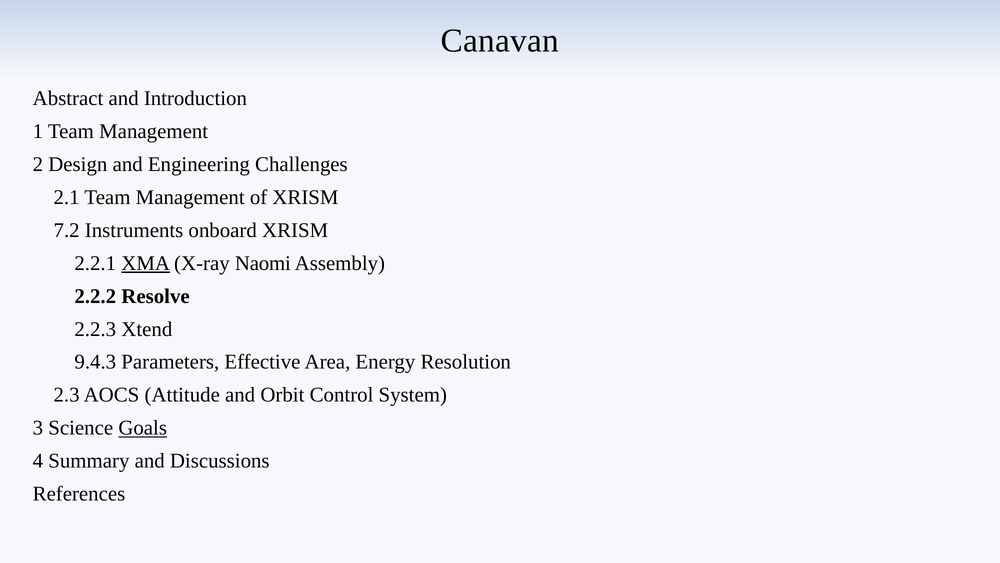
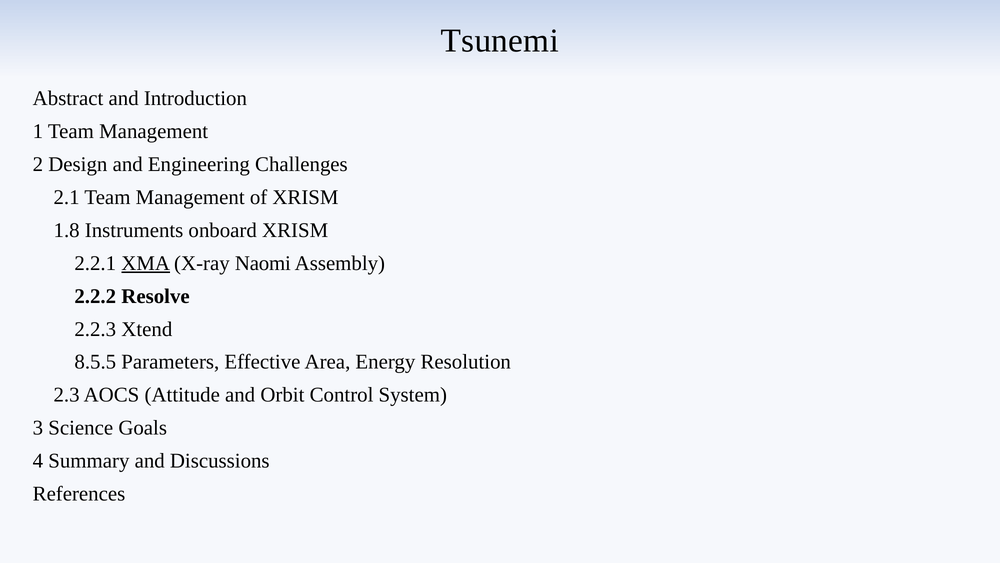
Canavan: Canavan -> Tsunemi
7.2: 7.2 -> 1.8
9.4.3: 9.4.3 -> 8.5.5
Goals underline: present -> none
